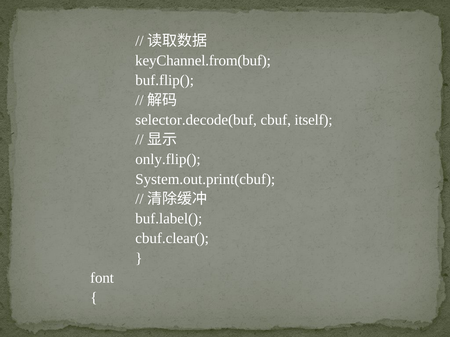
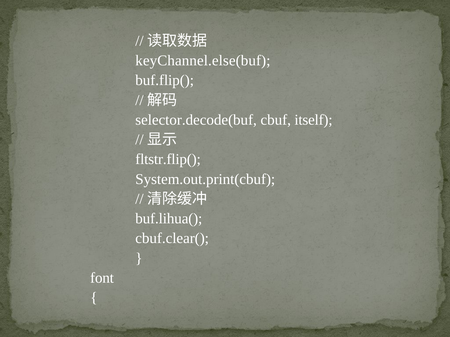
keyChannel.from(buf: keyChannel.from(buf -> keyChannel.else(buf
only.flip(: only.flip( -> fltstr.flip(
buf.label(: buf.label( -> buf.lihua(
